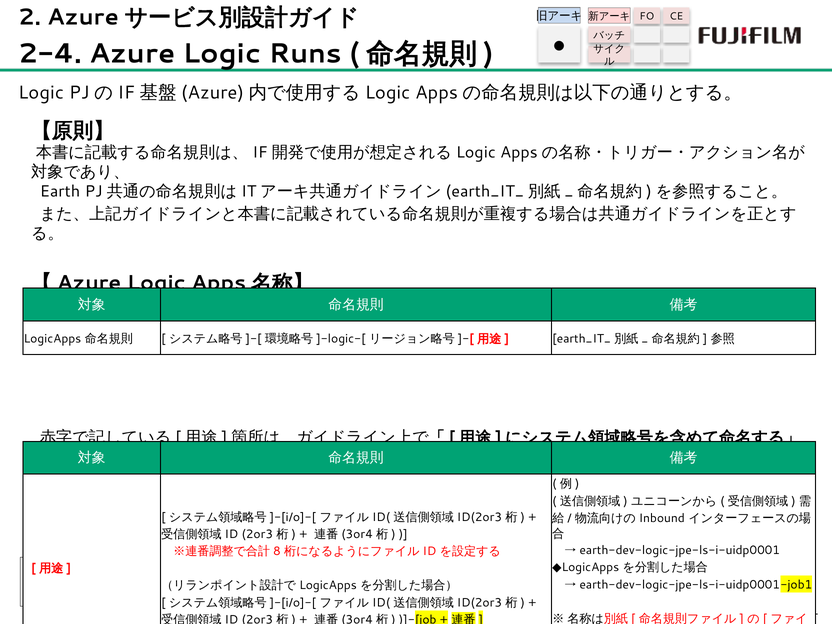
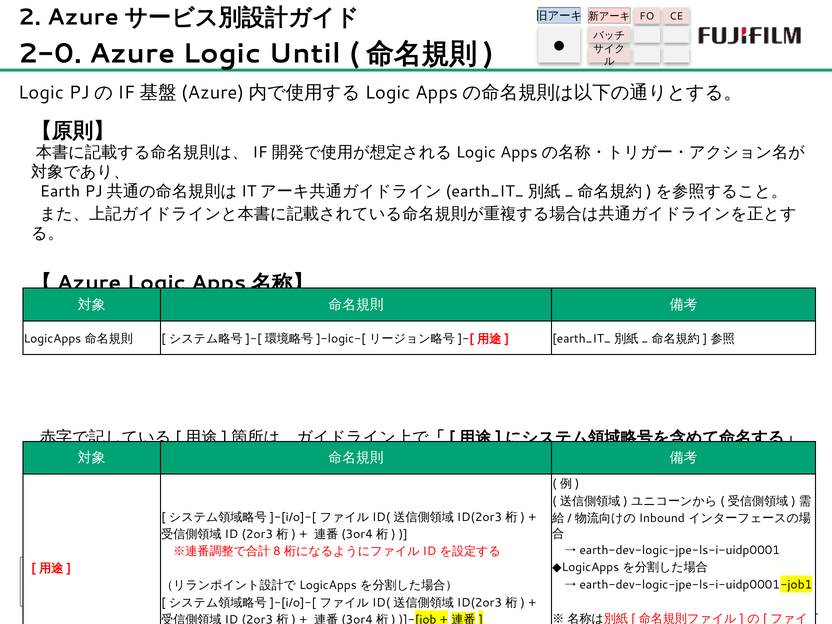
2-4: 2-4 -> 2-0
Runs: Runs -> Until
